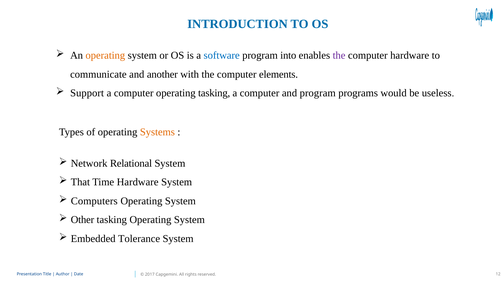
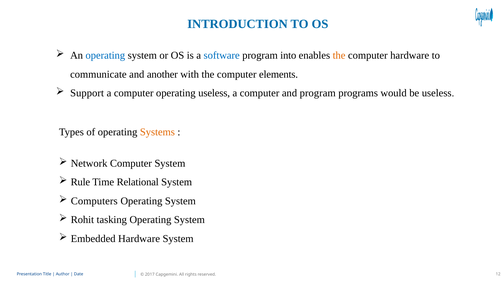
operating at (105, 55) colour: orange -> blue
the at (339, 55) colour: purple -> orange
operating tasking: tasking -> useless
Network Relational: Relational -> Computer
That: That -> Rule
Time Hardware: Hardware -> Relational
Other: Other -> Rohit
Embedded Tolerance: Tolerance -> Hardware
